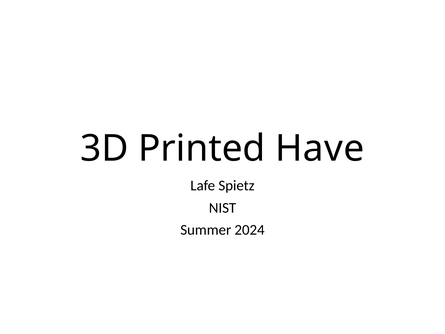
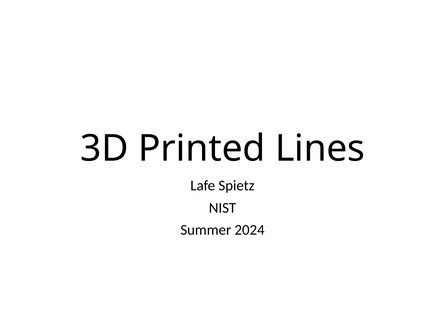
Have: Have -> Lines
